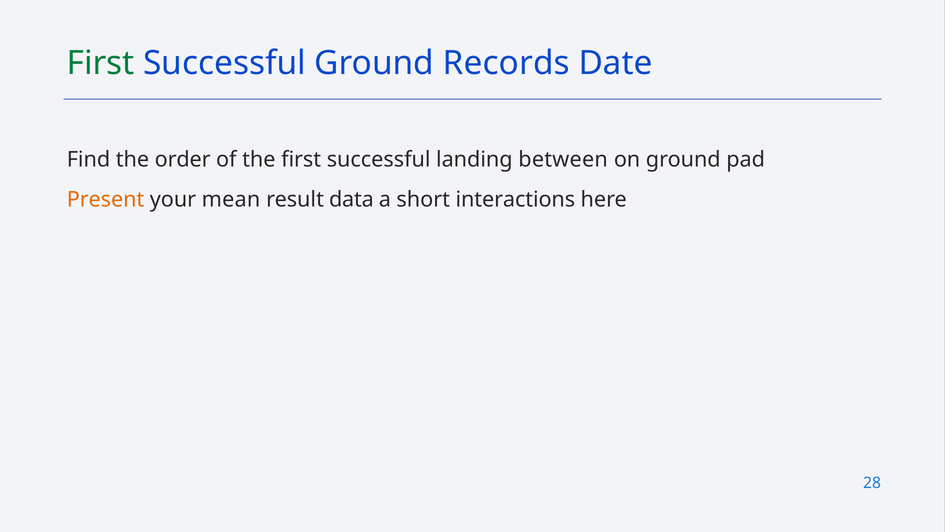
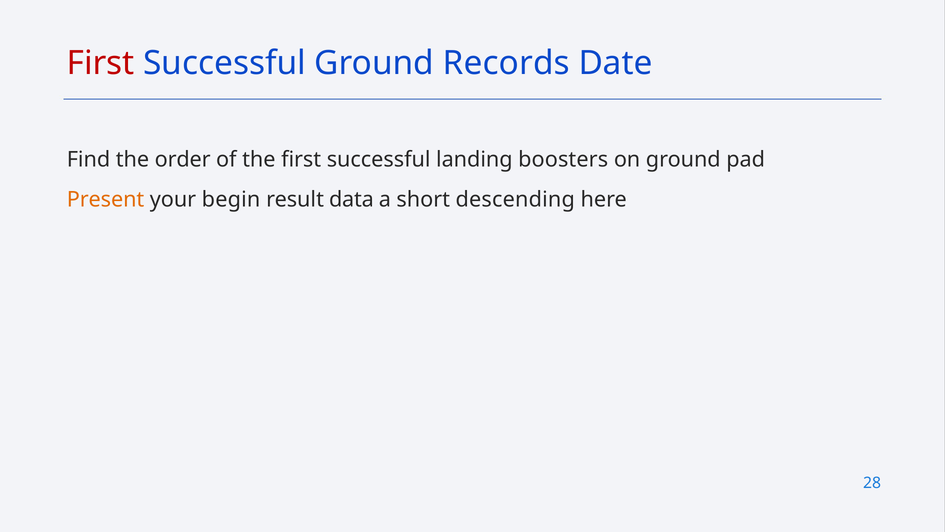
First at (101, 63) colour: green -> red
between: between -> boosters
mean: mean -> begin
interactions: interactions -> descending
